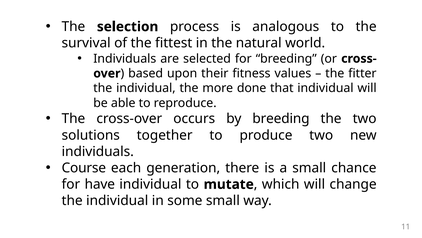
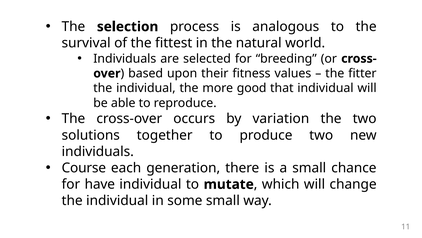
done: done -> good
by breeding: breeding -> variation
